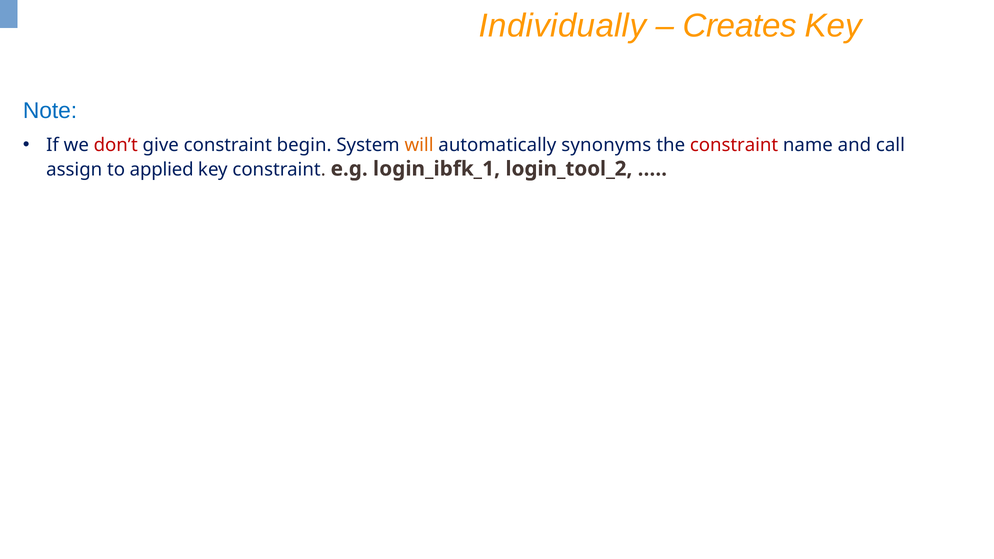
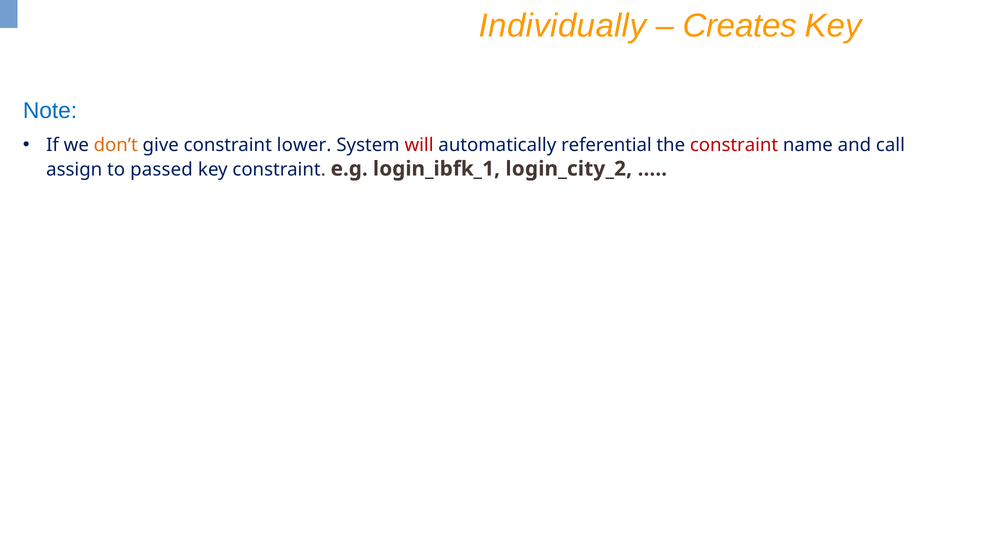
don’t colour: red -> orange
begin: begin -> lower
will colour: orange -> red
synonyms: synonyms -> referential
applied: applied -> passed
login_tool_2: login_tool_2 -> login_city_2
